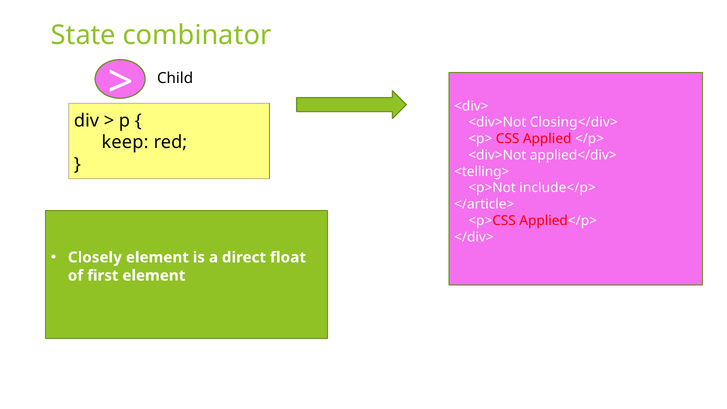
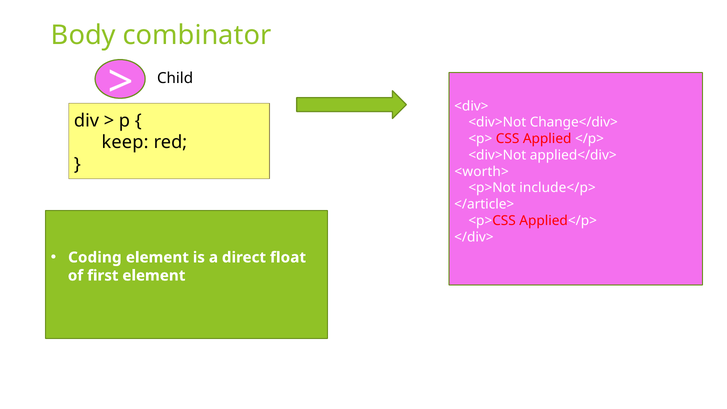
State: State -> Body
Closing</div>: Closing</div> -> Change</div>
<telling>: <telling> -> <worth>
Closely: Closely -> Coding
